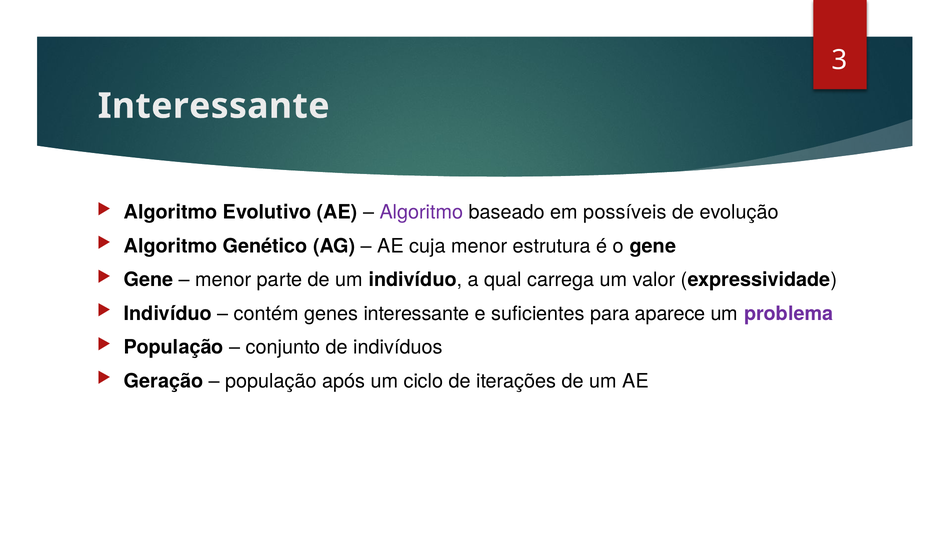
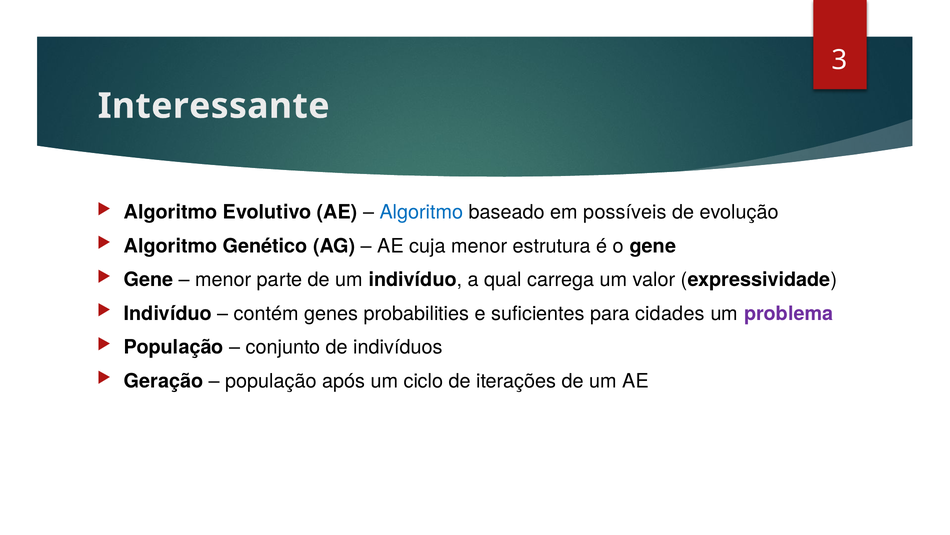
Algoritmo at (422, 212) colour: purple -> blue
genes interessante: interessante -> probabilities
aparece: aparece -> cidades
